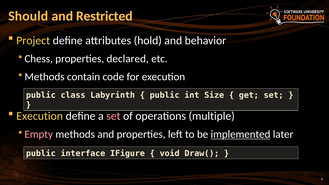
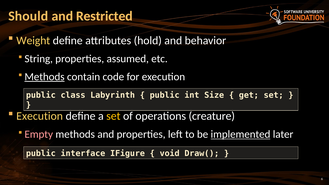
Project: Project -> Weight
Chess: Chess -> String
declared: declared -> assumed
Methods at (45, 77) underline: none -> present
set at (113, 116) colour: pink -> yellow
multiple: multiple -> creature
